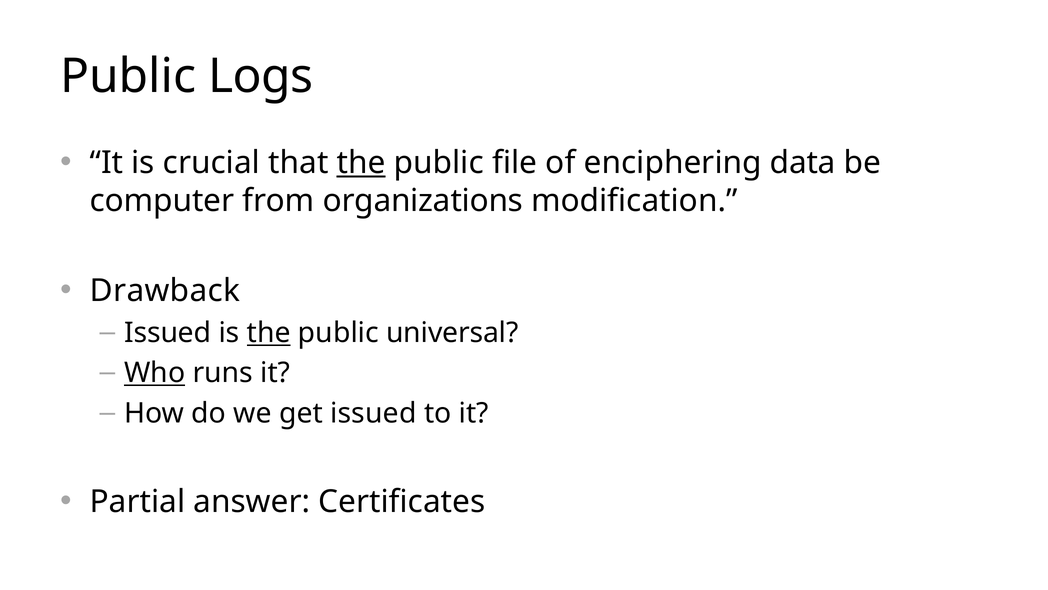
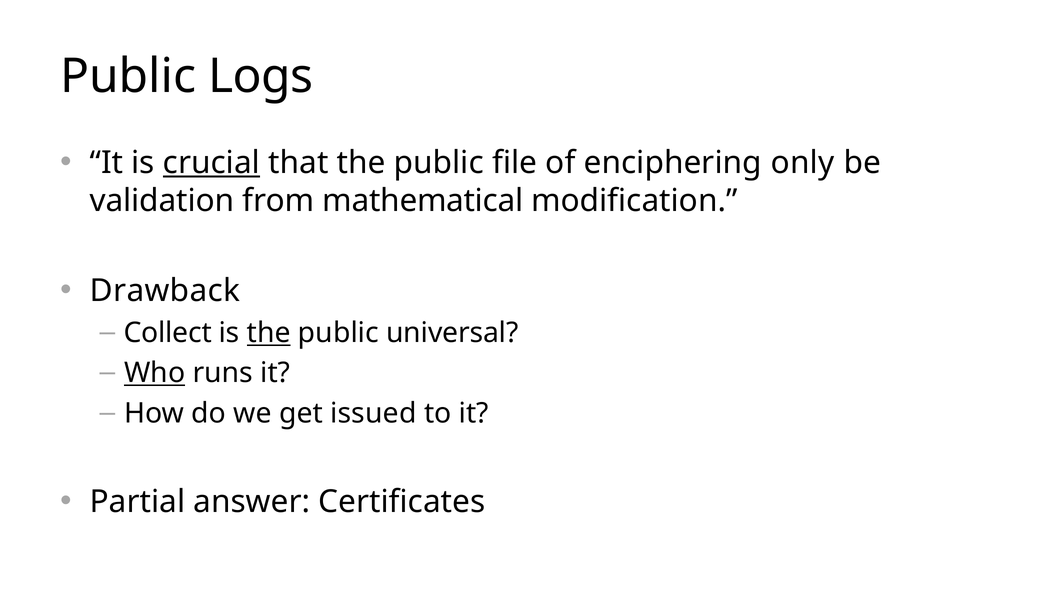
crucial underline: none -> present
the at (361, 163) underline: present -> none
data: data -> only
computer: computer -> validation
organizations: organizations -> mathematical
Issued at (168, 333): Issued -> Collect
